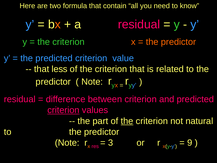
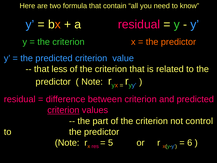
the at (127, 121) underline: present -> none
natural: natural -> control
3: 3 -> 5
9: 9 -> 6
